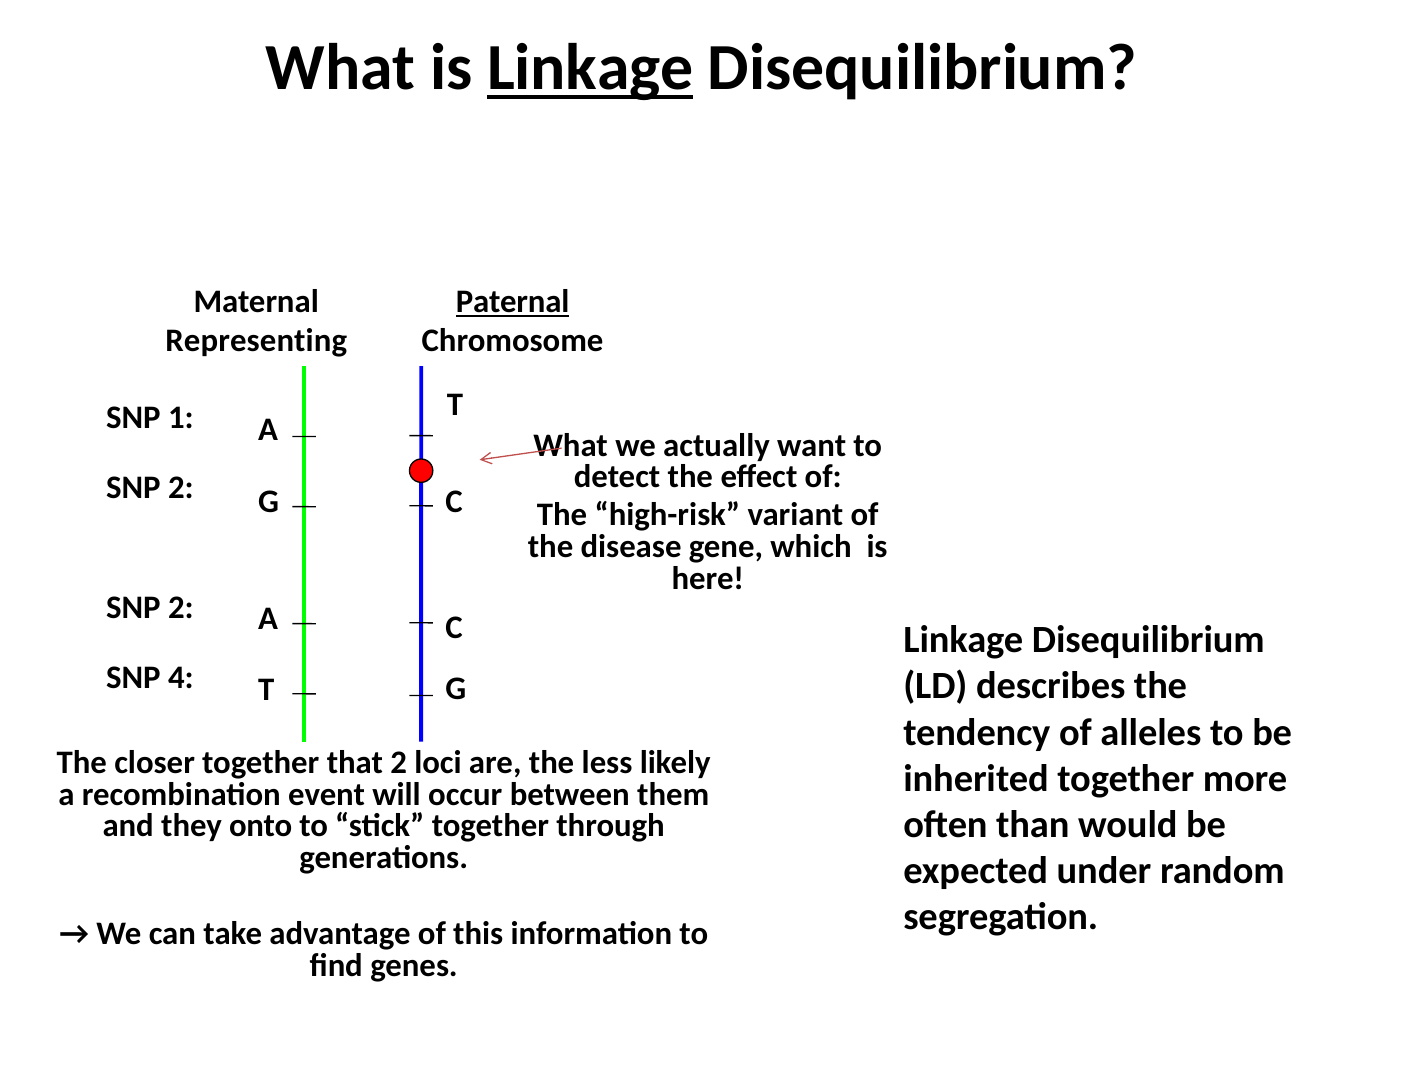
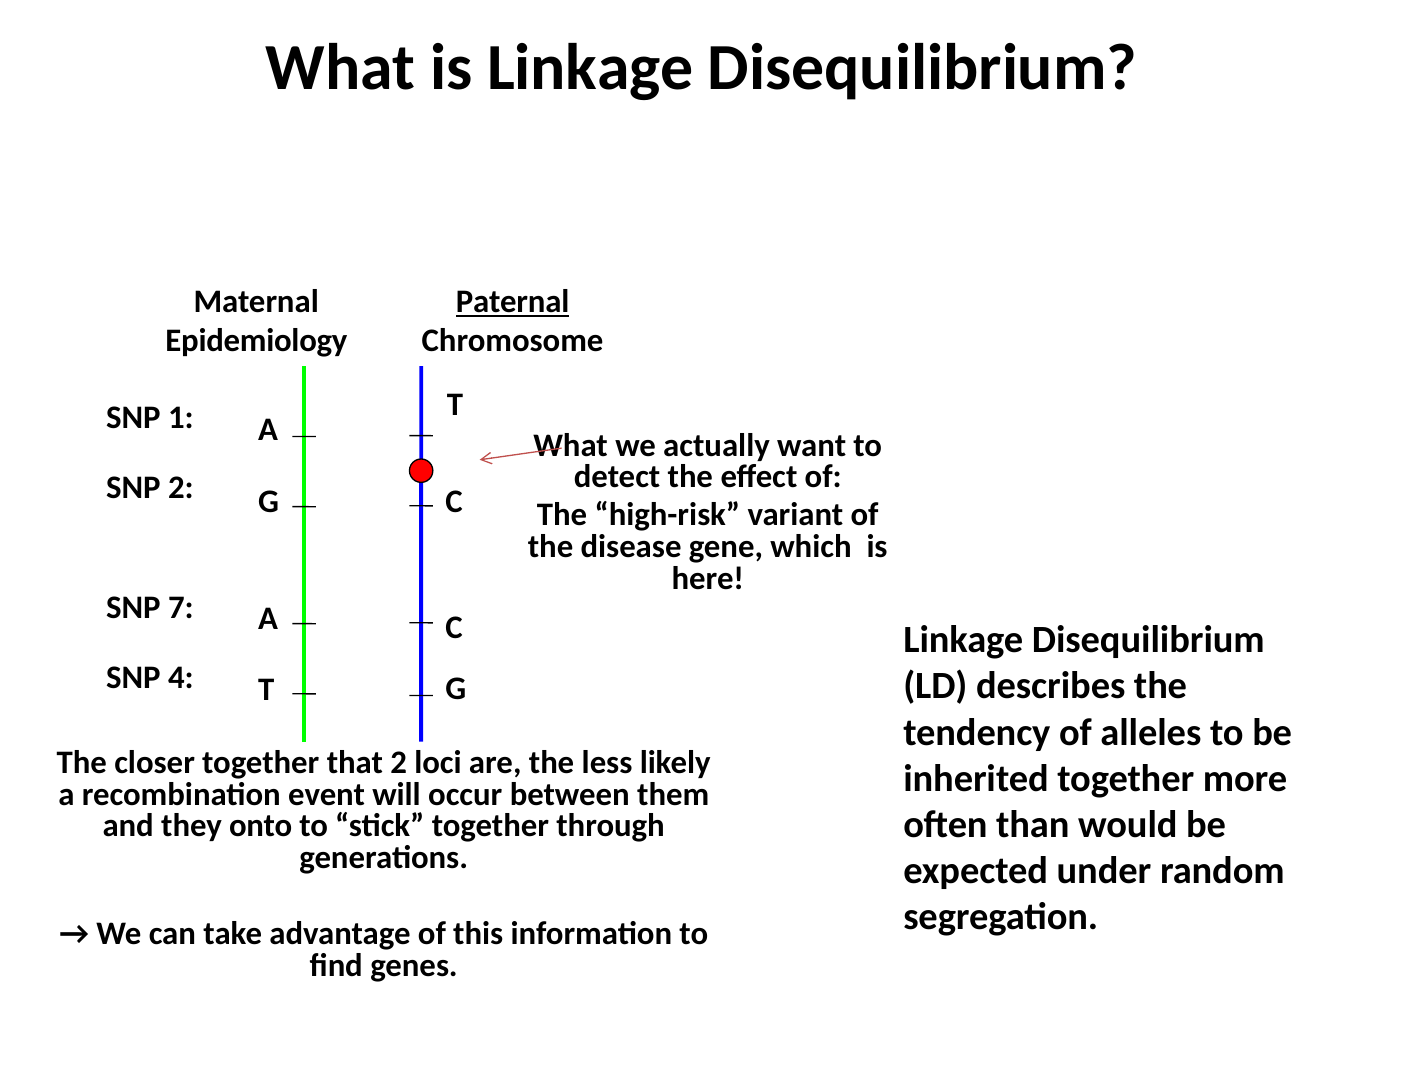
Linkage at (590, 68) underline: present -> none
Representing: Representing -> Epidemiology
2 at (181, 607): 2 -> 7
